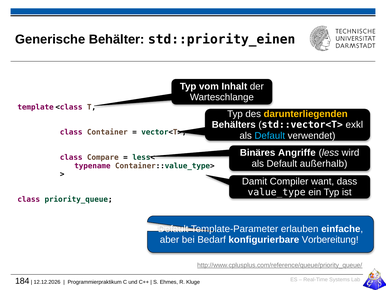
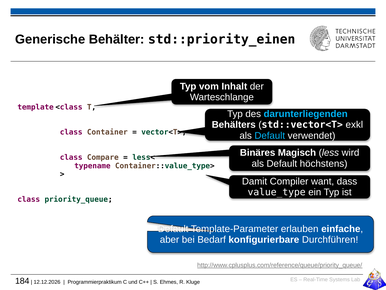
darunterliegenden colour: yellow -> light blue
Angriffe: Angriffe -> Magisch
außerhalb: außerhalb -> höchstens
Vorbereitung: Vorbereitung -> Durchführen
